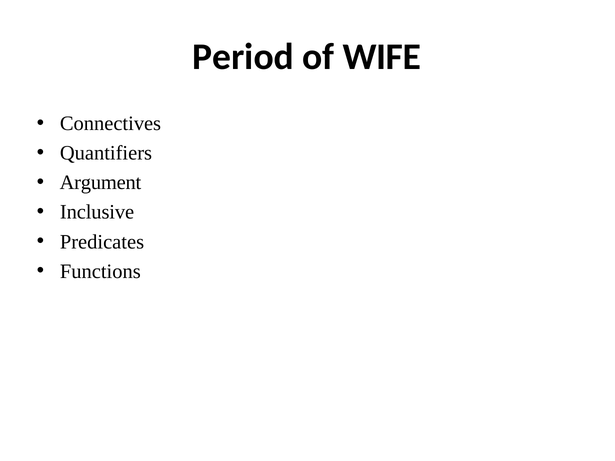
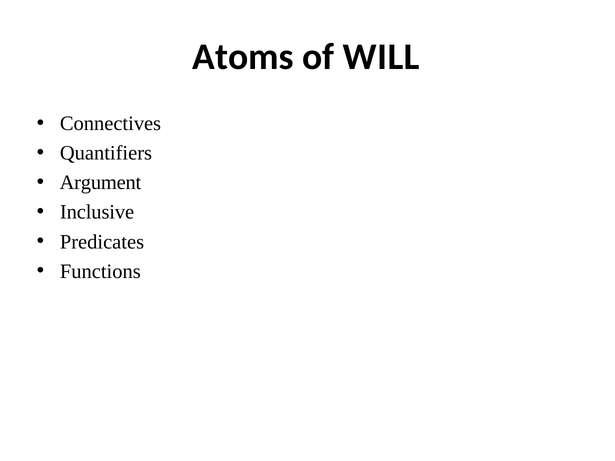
Period: Period -> Atoms
WIFE: WIFE -> WILL
